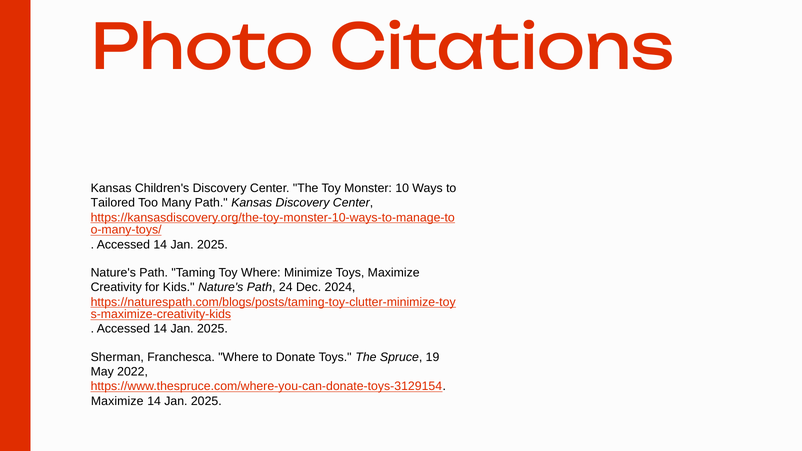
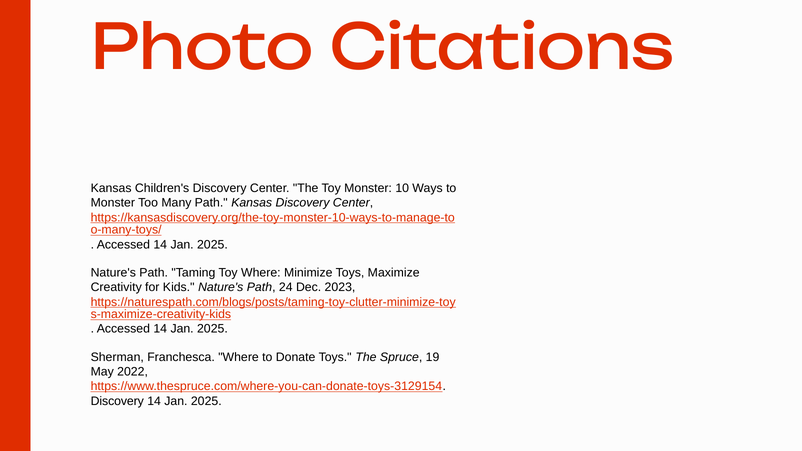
Tailored at (113, 203): Tailored -> Monster
2024: 2024 -> 2023
Maximize at (117, 401): Maximize -> Discovery
